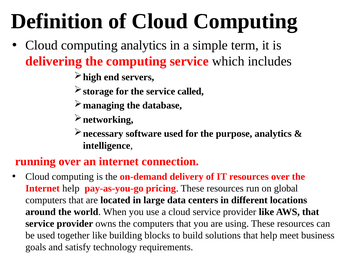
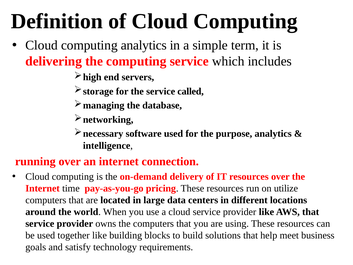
Internet help: help -> time
global: global -> utilize
